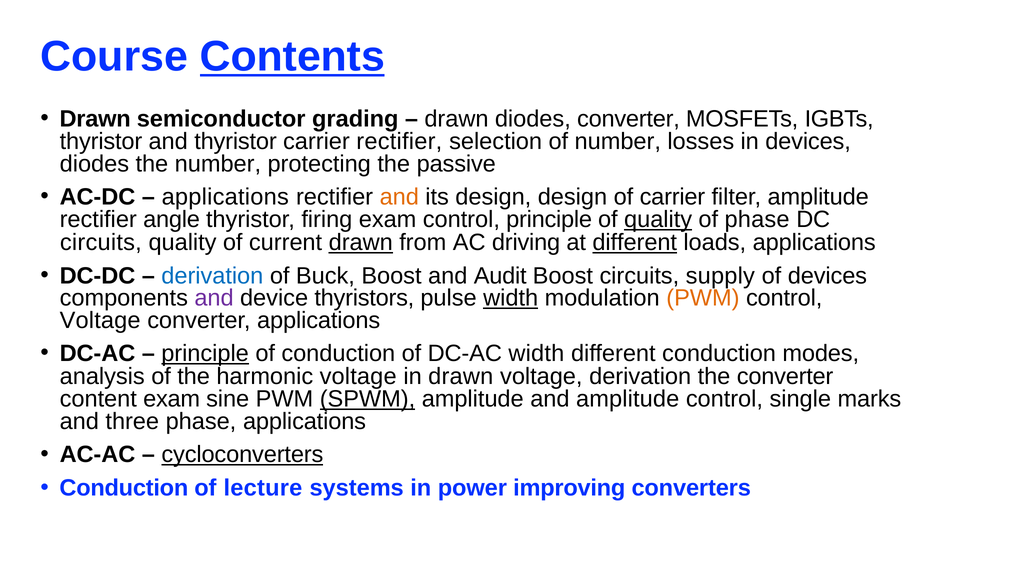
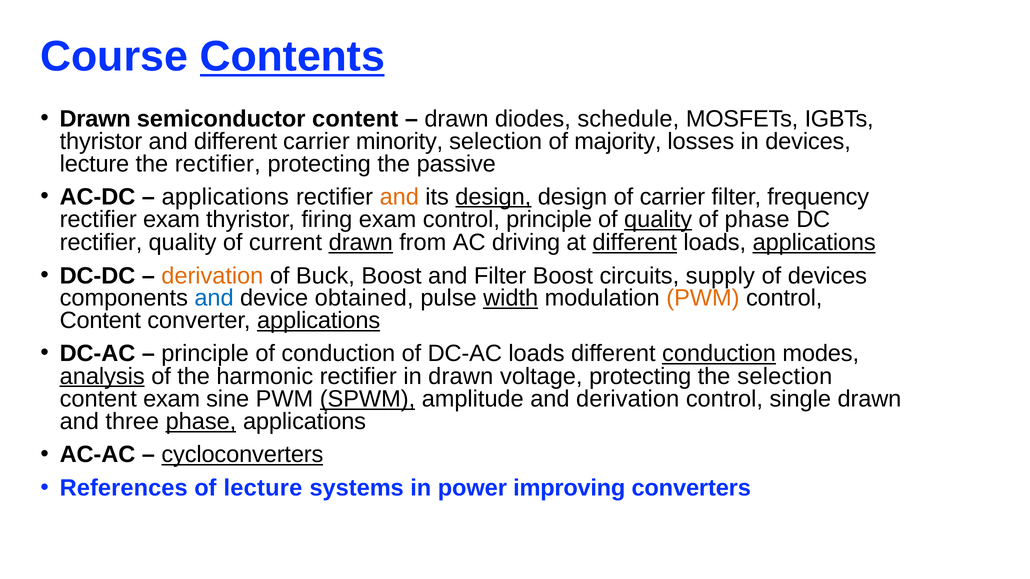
semiconductor grading: grading -> content
diodes converter: converter -> schedule
and thyristor: thyristor -> different
carrier rectifier: rectifier -> minority
of number: number -> majority
diodes at (94, 164): diodes -> lecture
the number: number -> rectifier
design at (493, 197) underline: none -> present
filter amplitude: amplitude -> frequency
rectifier angle: angle -> exam
circuits at (101, 243): circuits -> rectifier
applications at (814, 243) underline: none -> present
derivation at (212, 276) colour: blue -> orange
and Audit: Audit -> Filter
and at (214, 298) colour: purple -> blue
thyristors: thyristors -> obtained
Voltage at (100, 321): Voltage -> Content
applications at (319, 321) underline: none -> present
principle at (205, 354) underline: present -> none
DC-AC width: width -> loads
conduction at (719, 354) underline: none -> present
analysis underline: none -> present
harmonic voltage: voltage -> rectifier
voltage derivation: derivation -> protecting
the converter: converter -> selection
and amplitude: amplitude -> derivation
single marks: marks -> drawn
phase at (201, 422) underline: none -> present
Conduction at (124, 488): Conduction -> References
